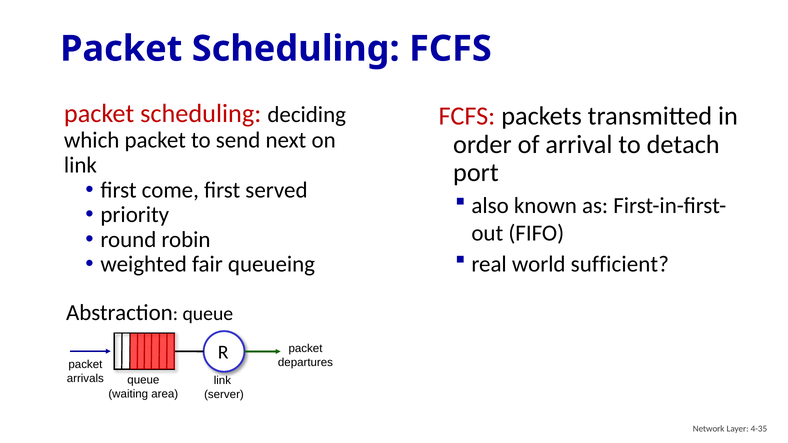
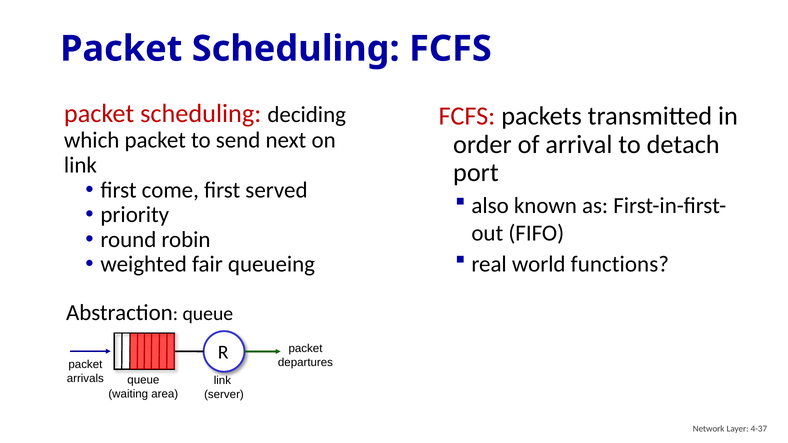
sufficient: sufficient -> functions
4-35: 4-35 -> 4-37
